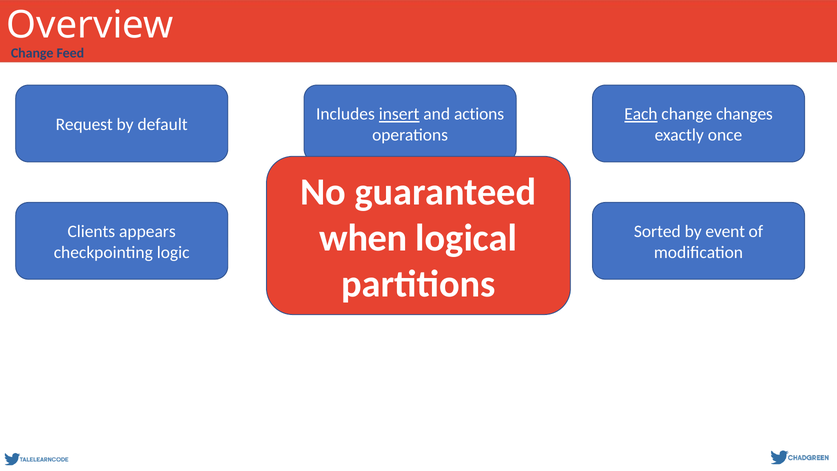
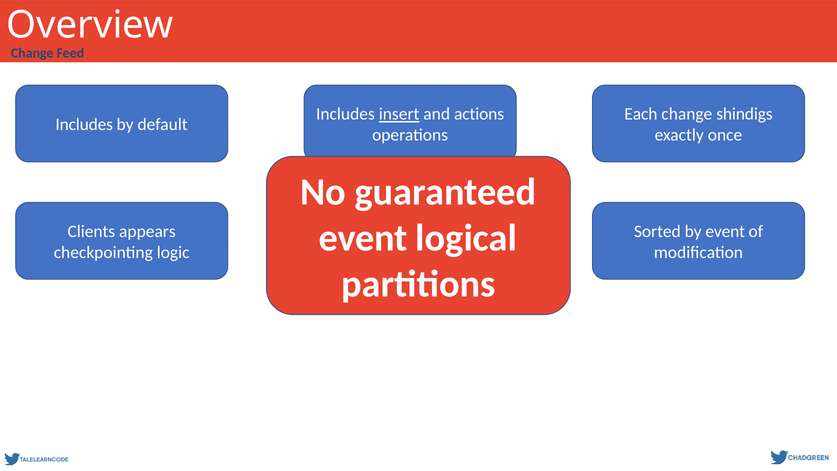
Each underline: present -> none
changes: changes -> shindigs
Request at (84, 125): Request -> Includes
when at (363, 238): when -> event
